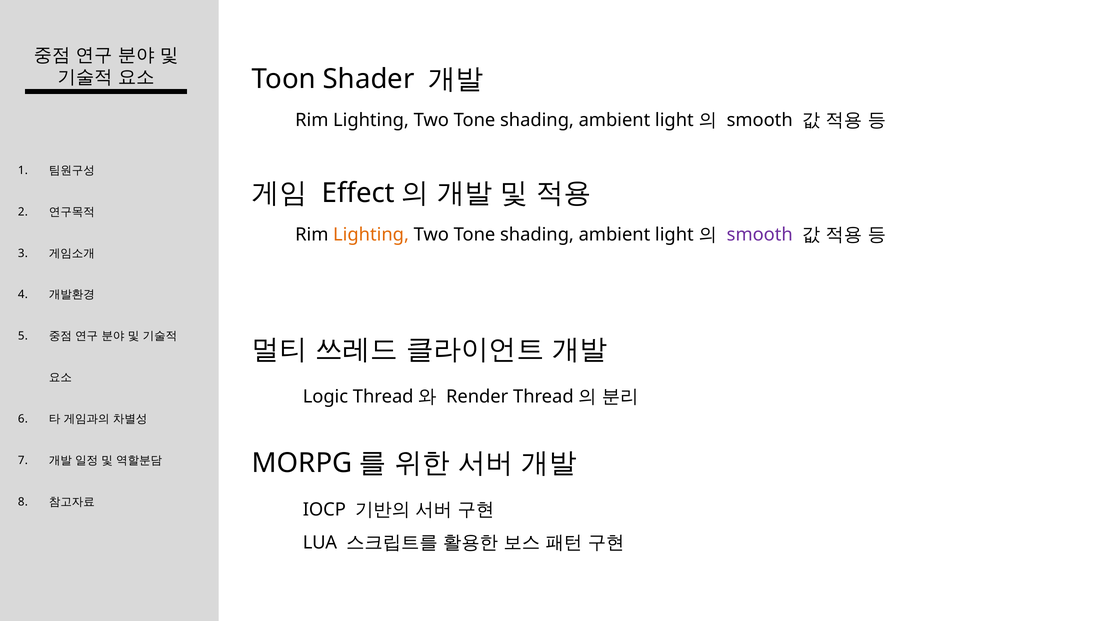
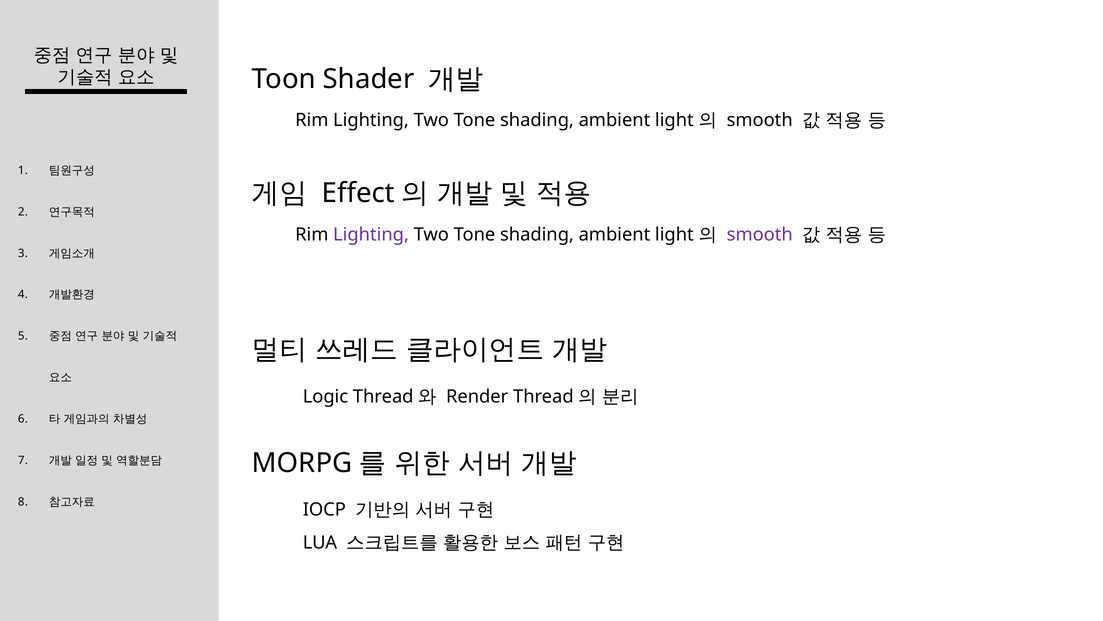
Lighting at (371, 234) colour: orange -> purple
